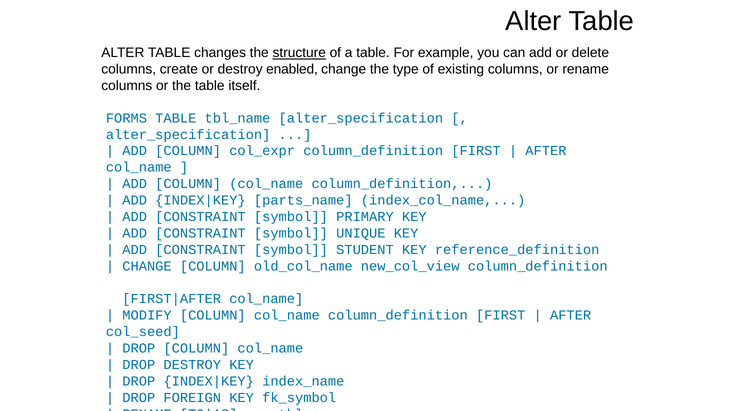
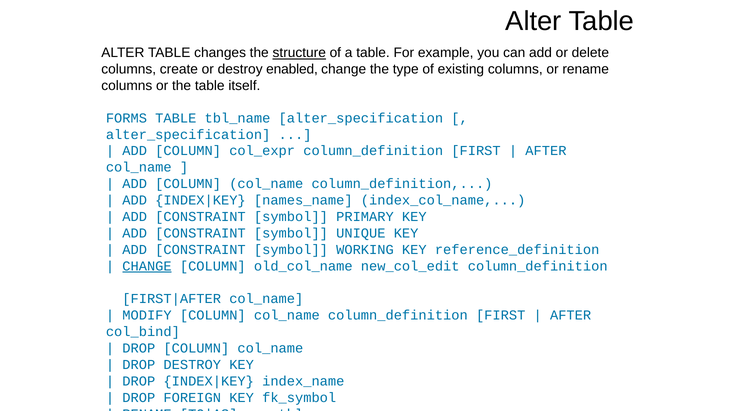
parts_name: parts_name -> names_name
STUDENT: STUDENT -> WORKING
CHANGE at (147, 266) underline: none -> present
new_col_view: new_col_view -> new_col_edit
col_seed: col_seed -> col_bind
